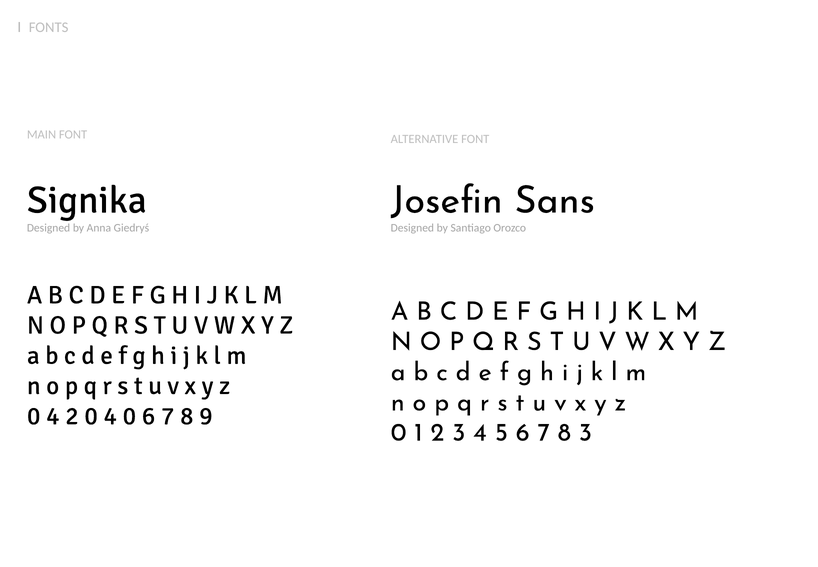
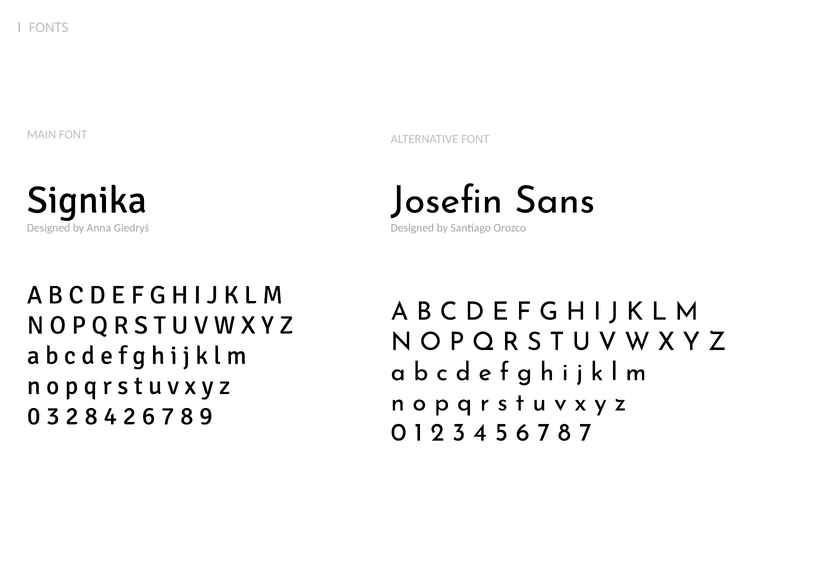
4 at (53, 415): 4 -> 3
2 0: 0 -> 8
4 0: 0 -> 2
8 3: 3 -> 7
